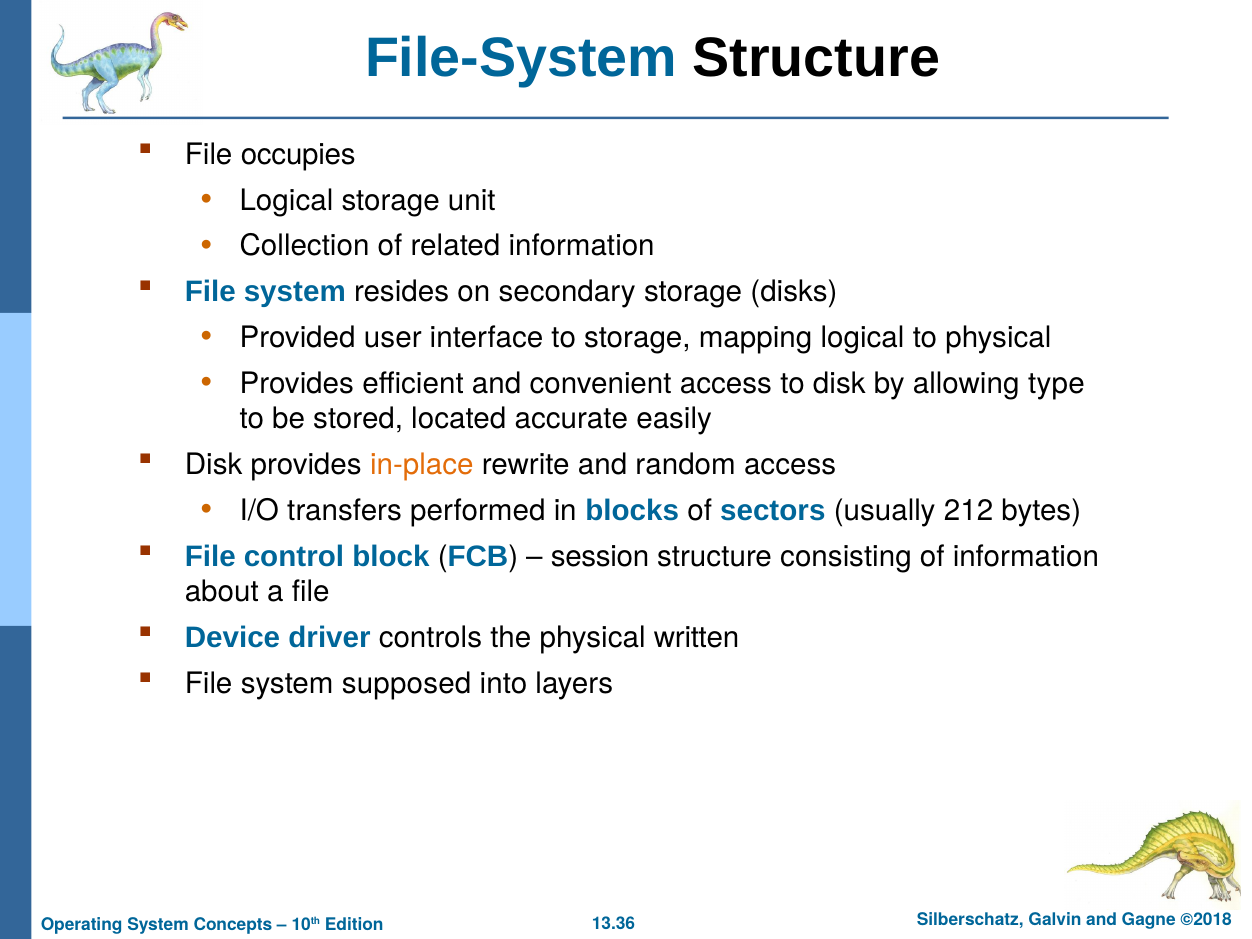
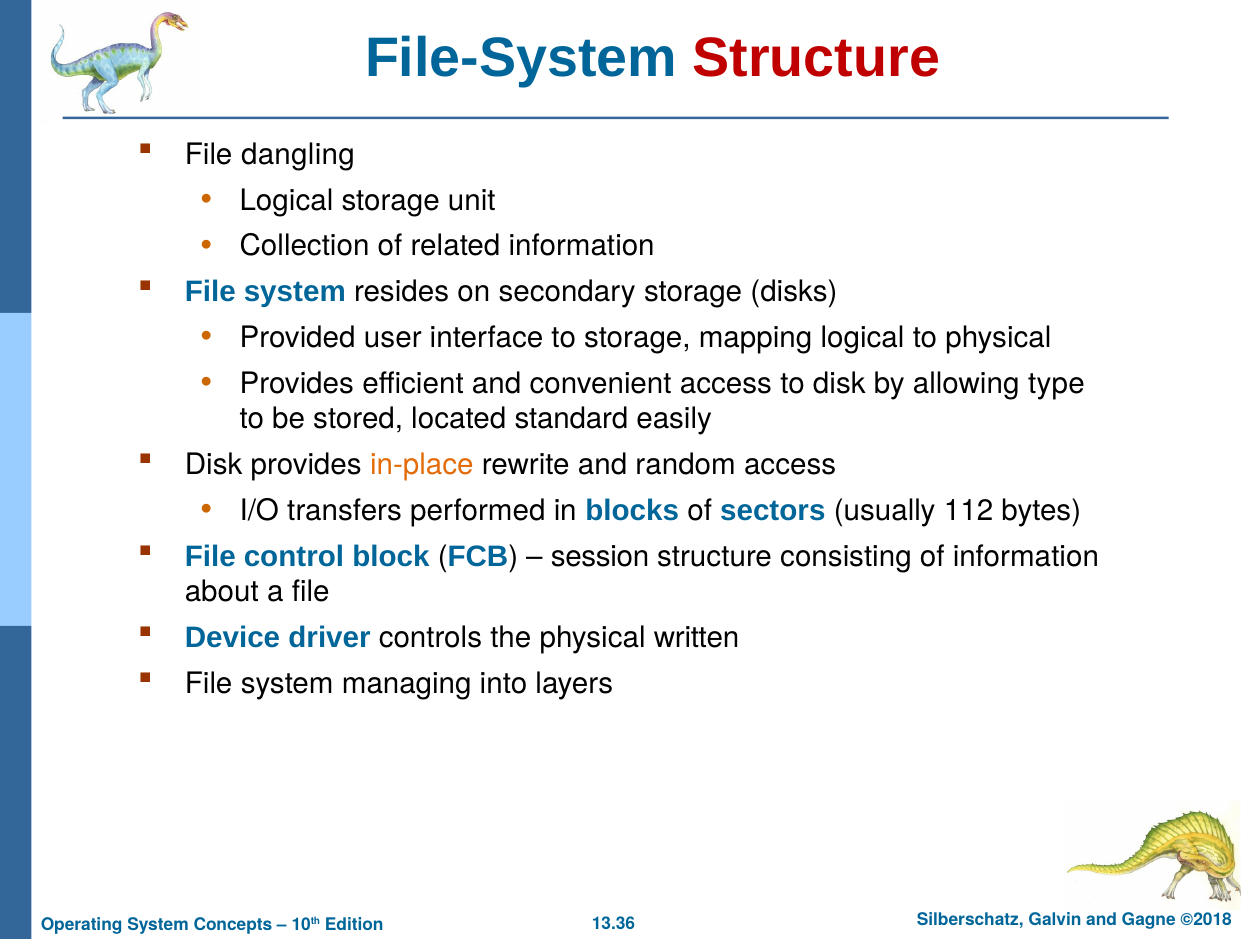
Structure at (816, 59) colour: black -> red
occupies: occupies -> dangling
accurate: accurate -> standard
212: 212 -> 112
supposed: supposed -> managing
